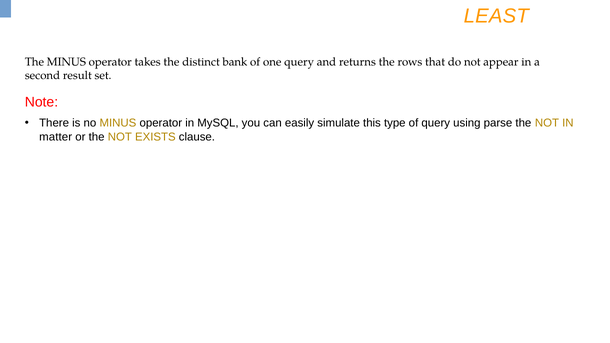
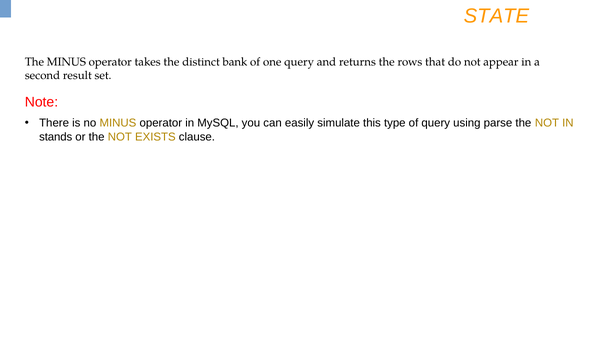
LEAST: LEAST -> STATE
matter: matter -> stands
